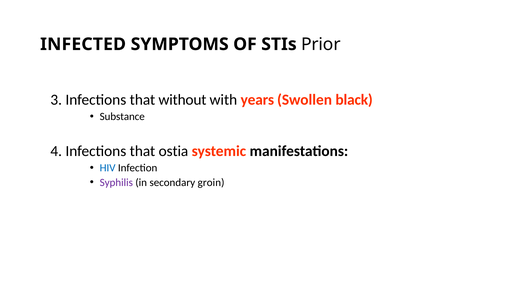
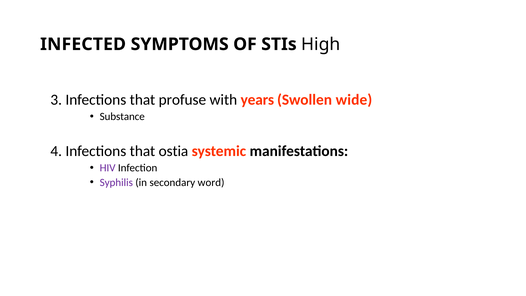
Prior: Prior -> High
without: without -> profuse
black: black -> wide
HIV colour: blue -> purple
groin: groin -> word
